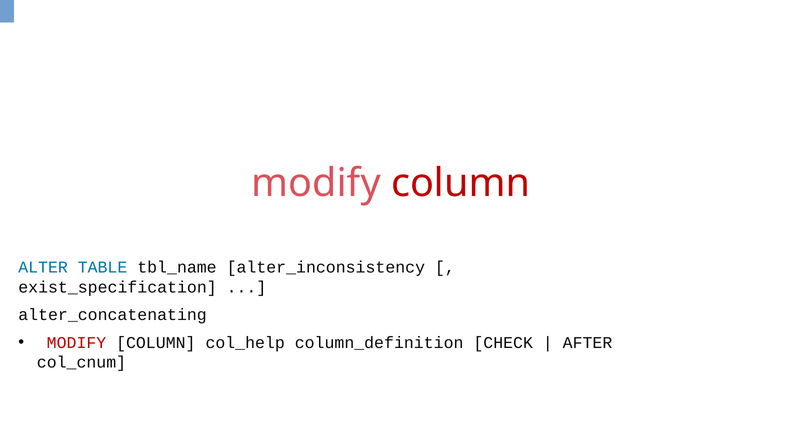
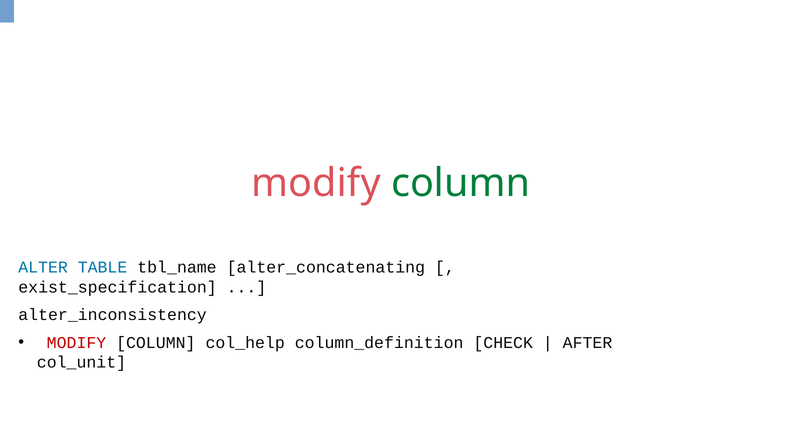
column at (461, 183) colour: red -> green
alter_inconsistency: alter_inconsistency -> alter_concatenating
alter_concatenating: alter_concatenating -> alter_inconsistency
col_cnum: col_cnum -> col_unit
